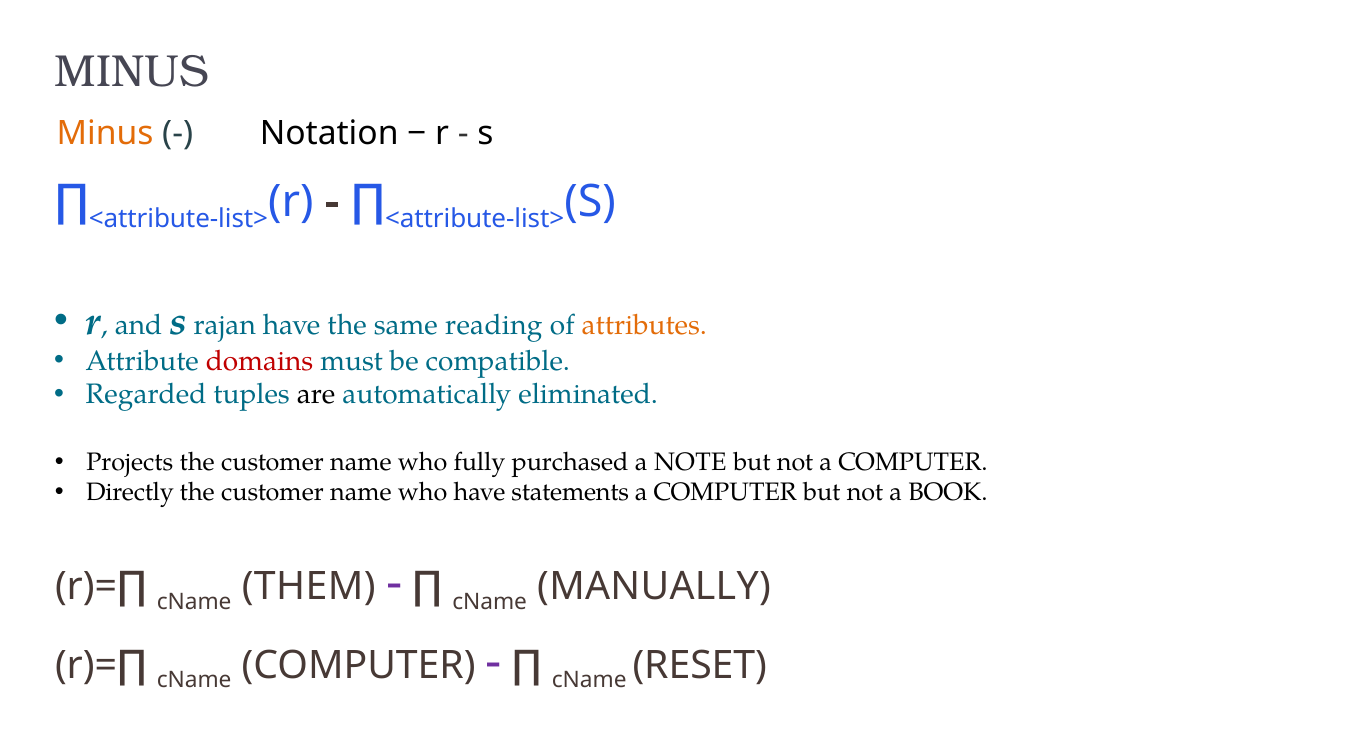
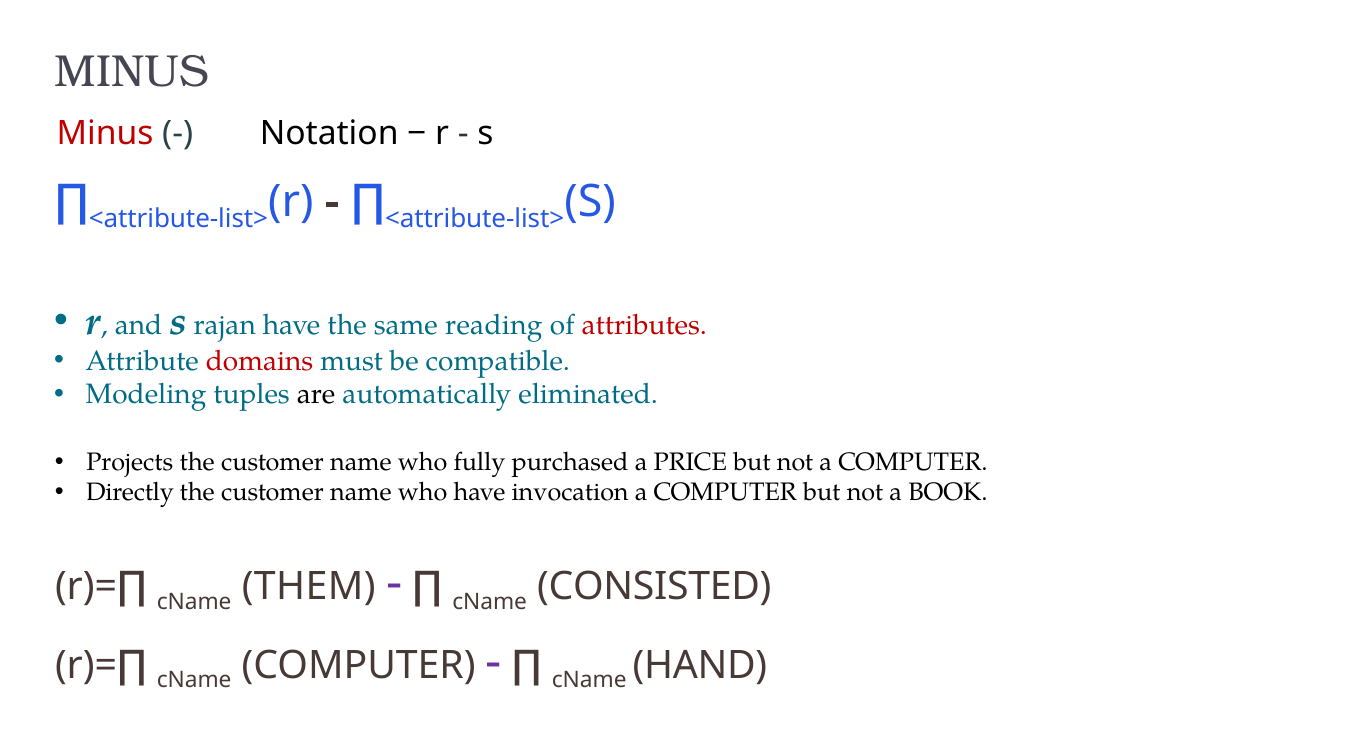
Minus at (105, 134) colour: orange -> red
attributes colour: orange -> red
Regarded: Regarded -> Modeling
NOTE: NOTE -> PRICE
statements: statements -> invocation
MANUALLY: MANUALLY -> CONSISTED
RESET: RESET -> HAND
